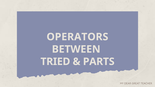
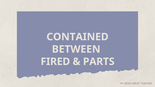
OPERATORS: OPERATORS -> CONTAINED
TRIED: TRIED -> FIRED
